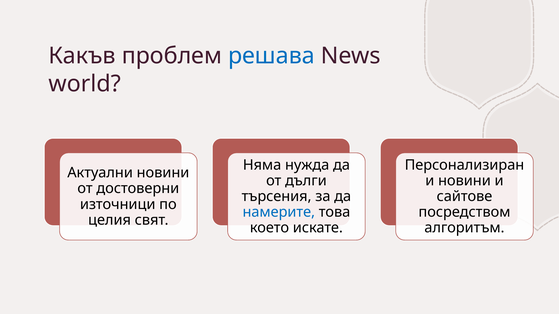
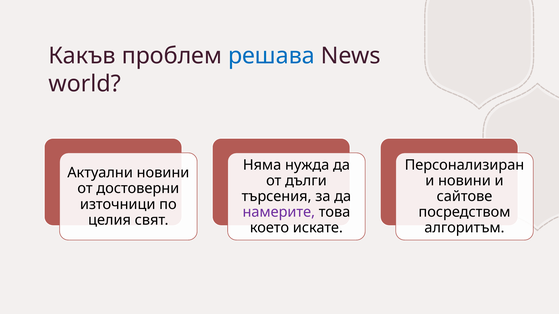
намерите colour: blue -> purple
